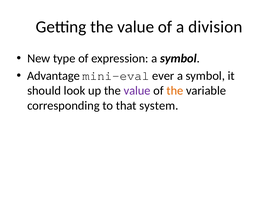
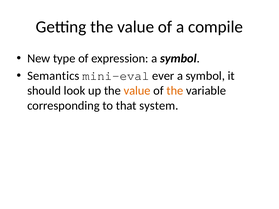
division: division -> compile
Advantage: Advantage -> Semantics
value at (137, 91) colour: purple -> orange
